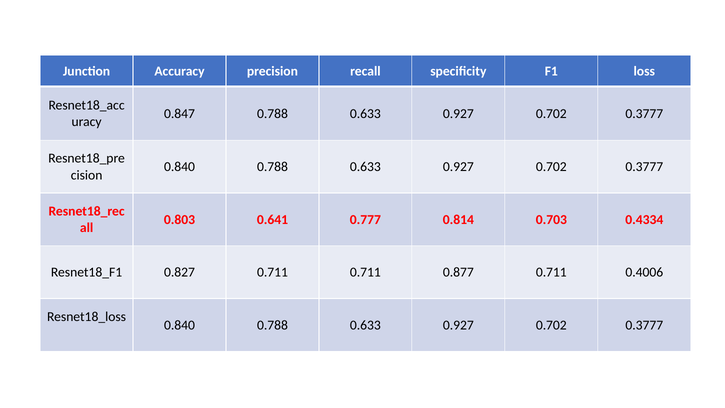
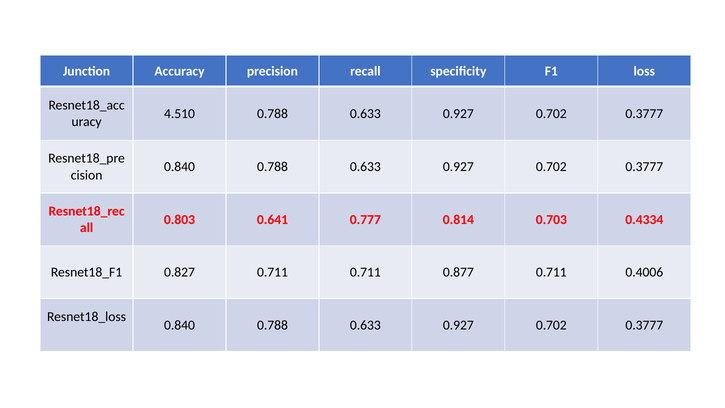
0.847: 0.847 -> 4.510
